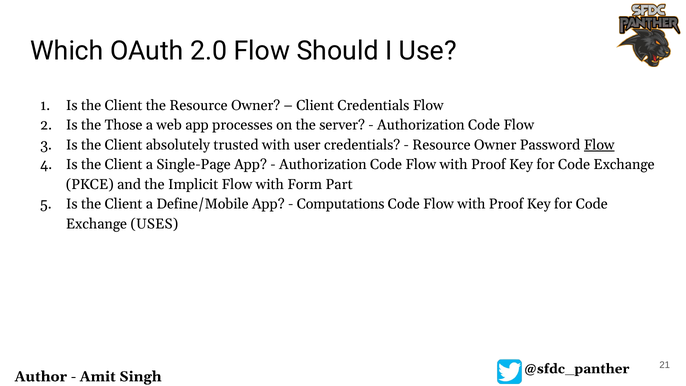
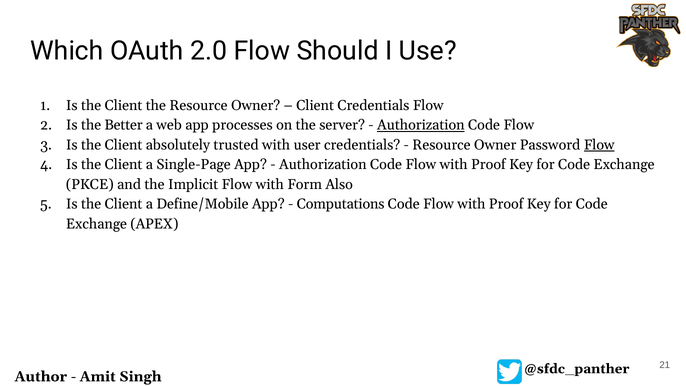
Those: Those -> Better
Authorization at (421, 125) underline: none -> present
Part: Part -> Also
USES: USES -> APEX
